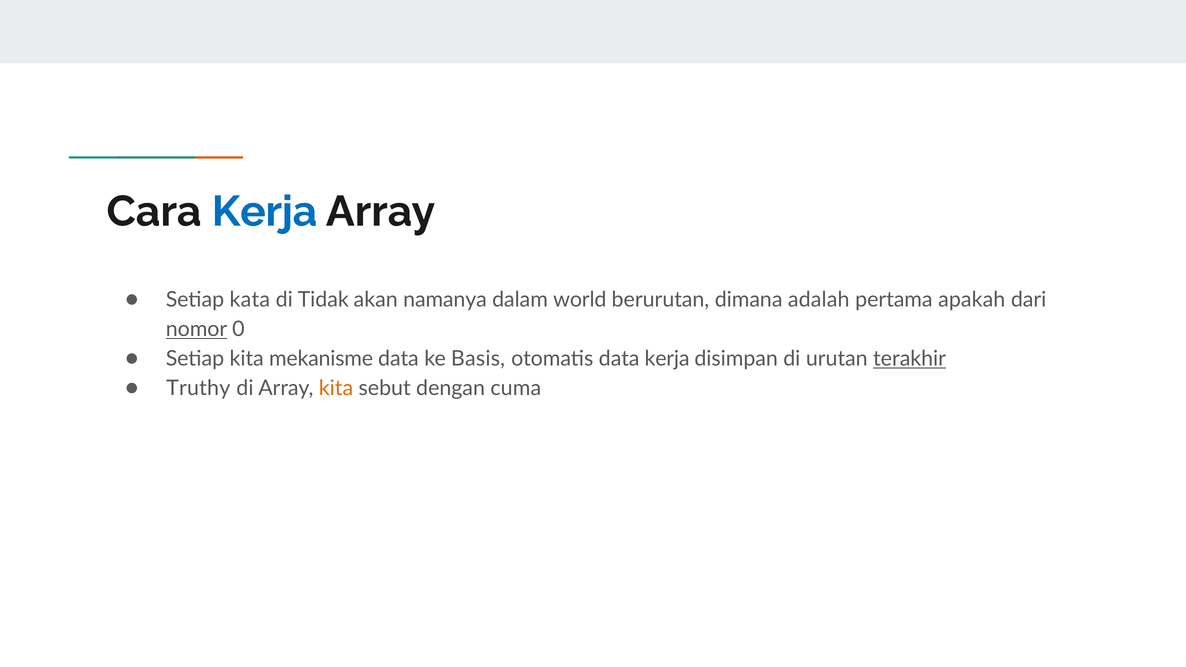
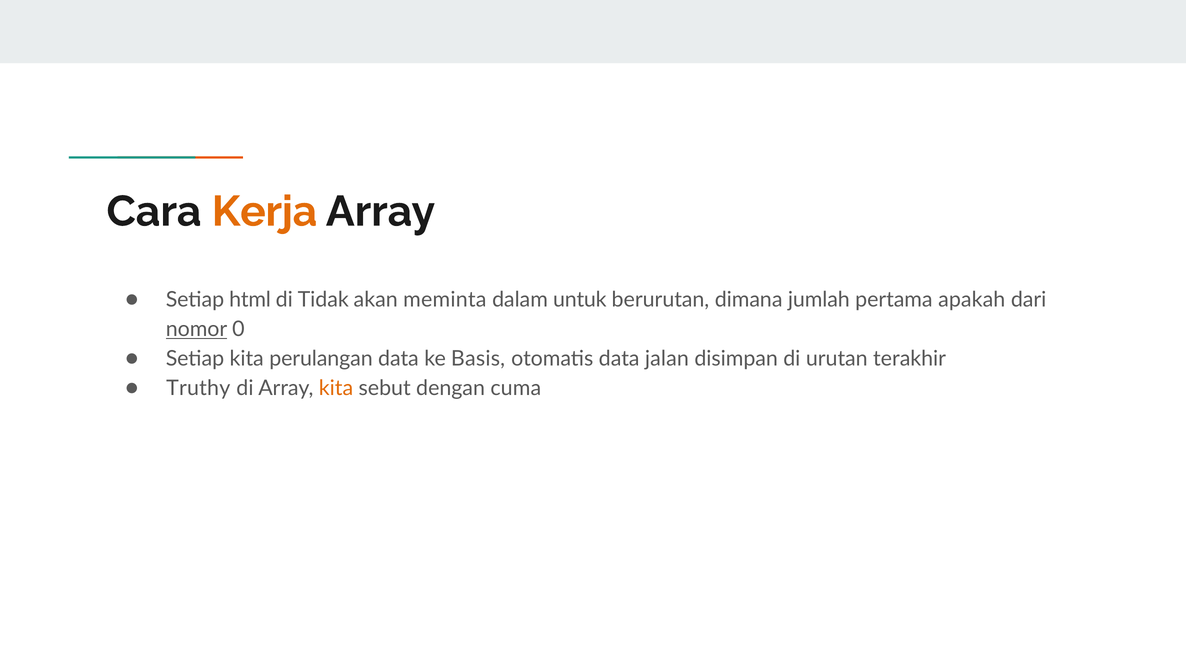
Kerja at (264, 212) colour: blue -> orange
kata: kata -> html
namanya: namanya -> meminta
world: world -> untuk
adalah: adalah -> jumlah
mekanisme: mekanisme -> perulangan
data kerja: kerja -> jalan
terakhir underline: present -> none
